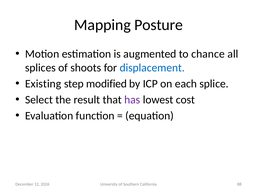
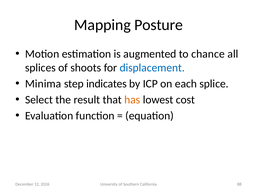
Existing: Existing -> Minima
modified: modified -> indicates
has colour: purple -> orange
